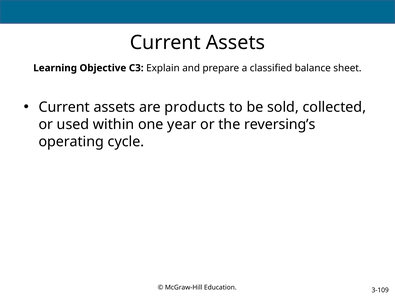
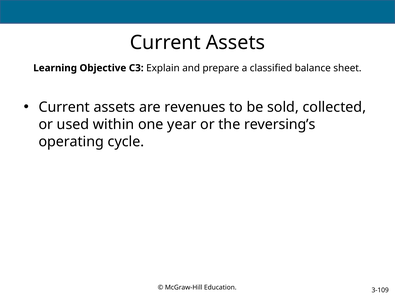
products: products -> revenues
